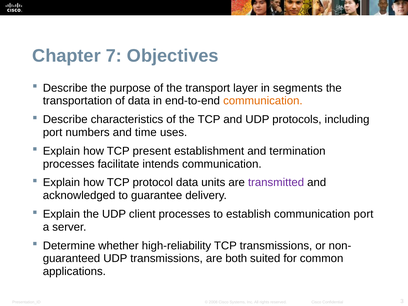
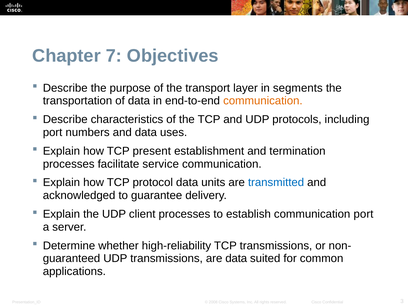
and time: time -> data
intends: intends -> service
transmitted colour: purple -> blue
are both: both -> data
